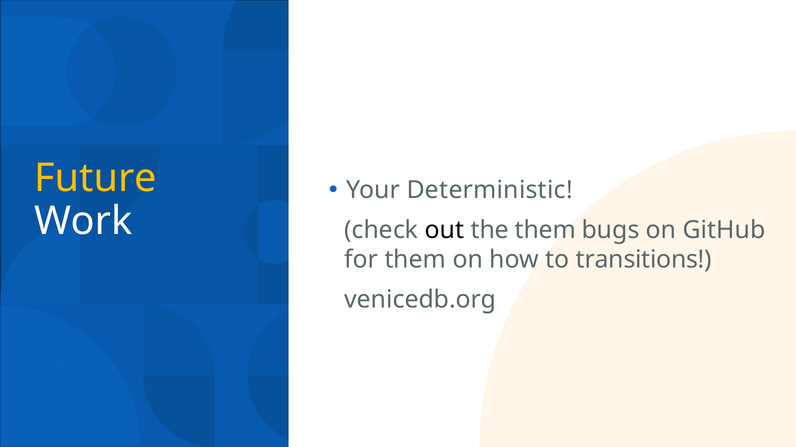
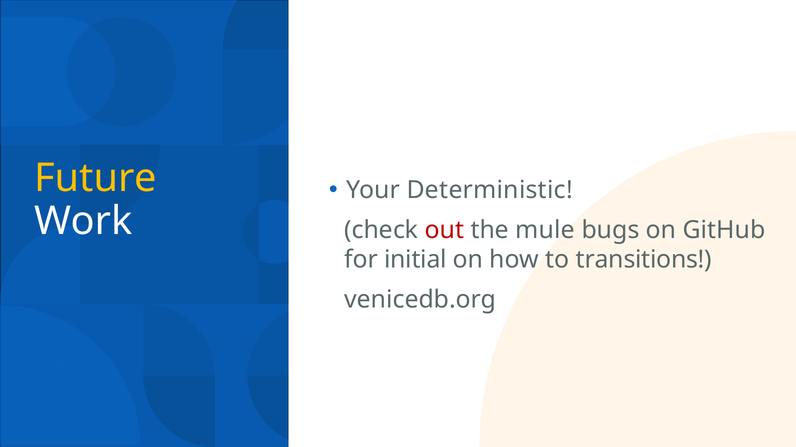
out colour: black -> red
the them: them -> mule
for them: them -> initial
